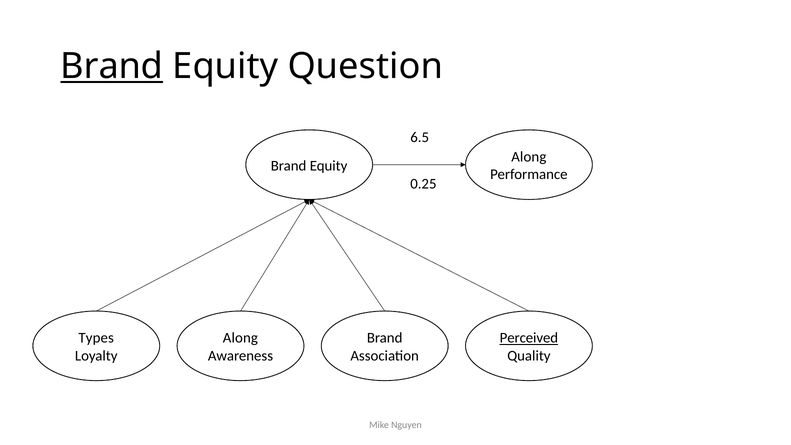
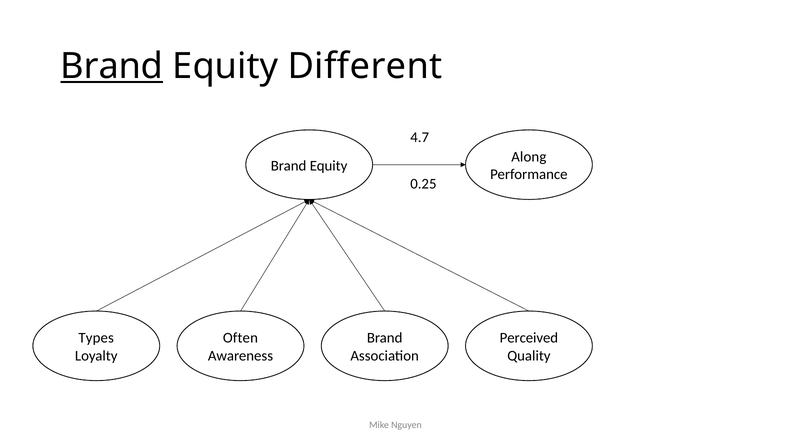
Question: Question -> Different
6.5: 6.5 -> 4.7
Along at (240, 338): Along -> Often
Perceived underline: present -> none
